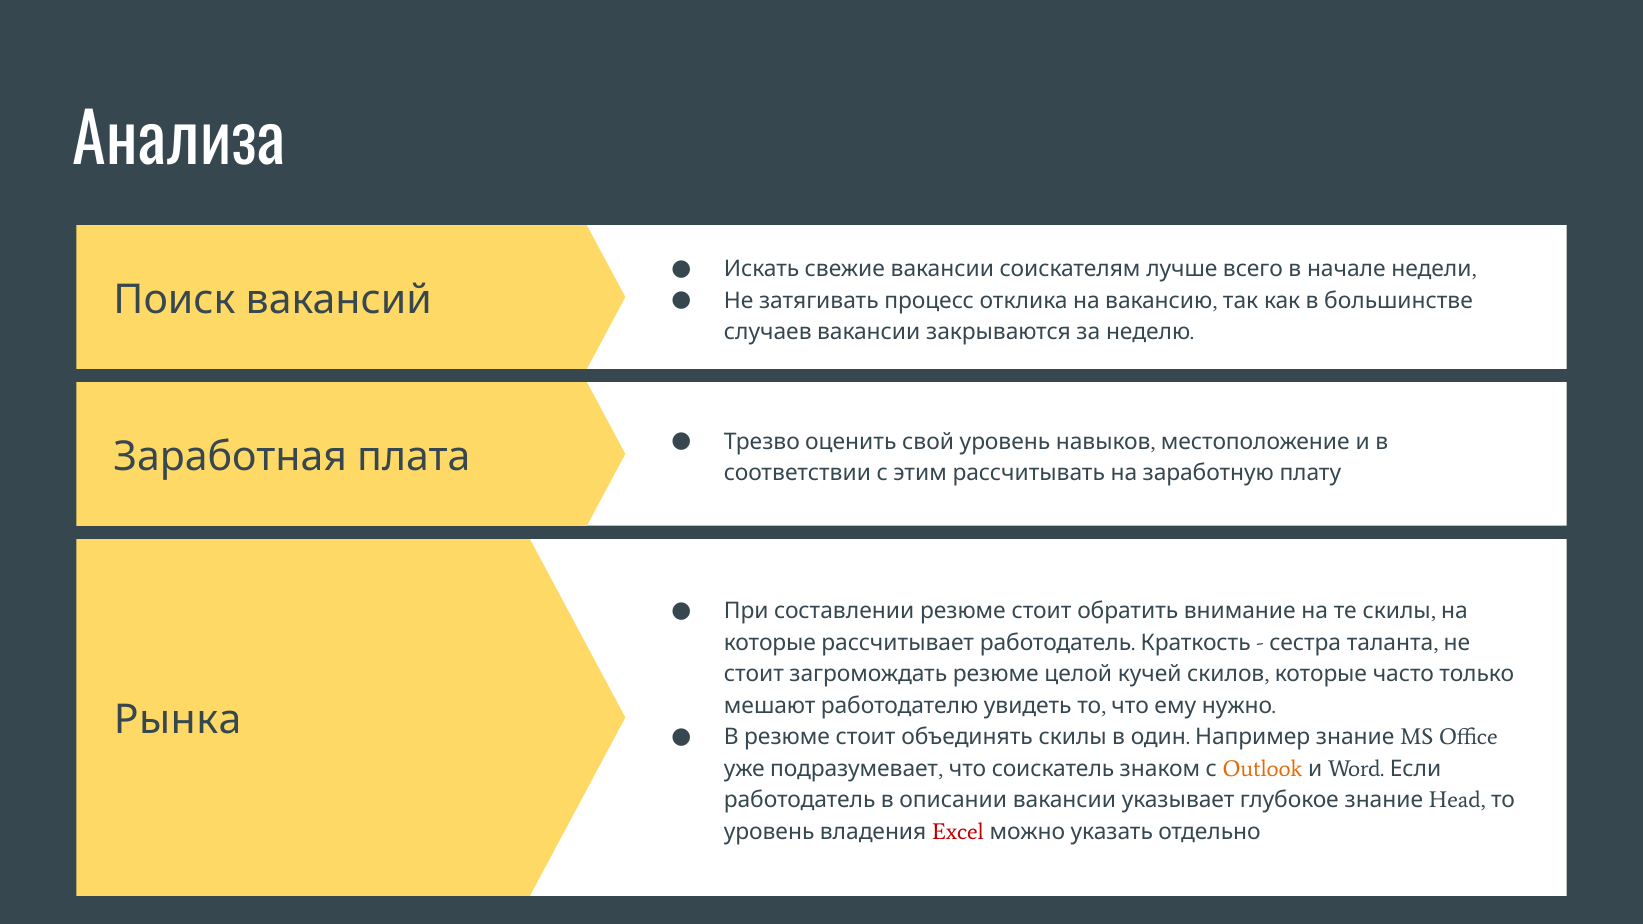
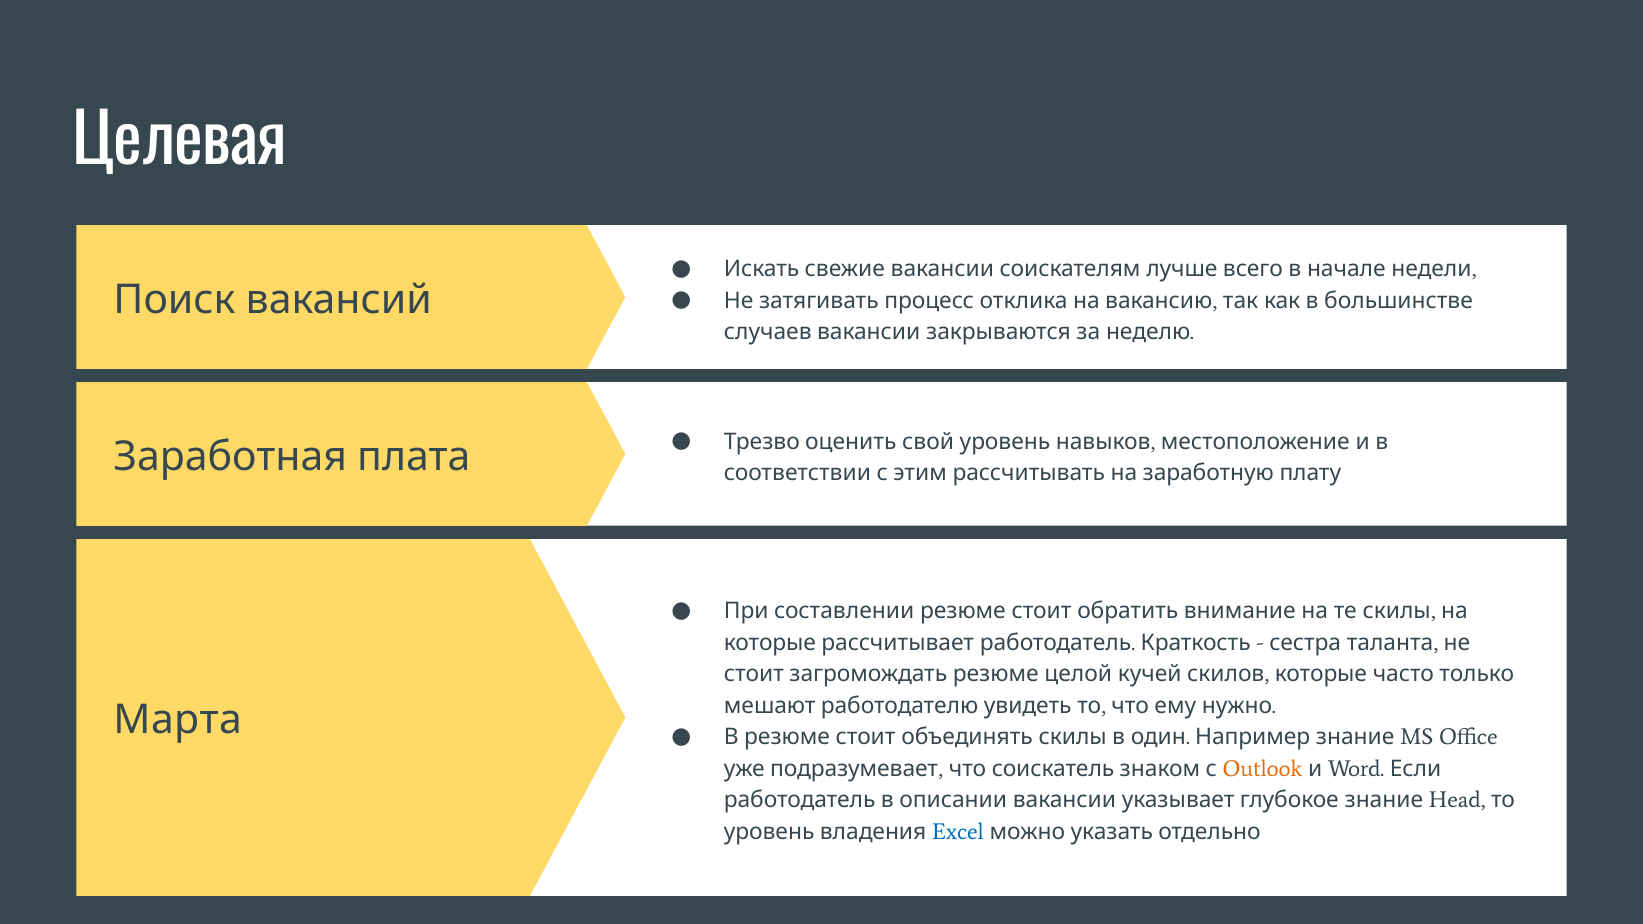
Анализа: Анализа -> Целевая
Рынка: Рынка -> Марта
Excel colour: red -> blue
